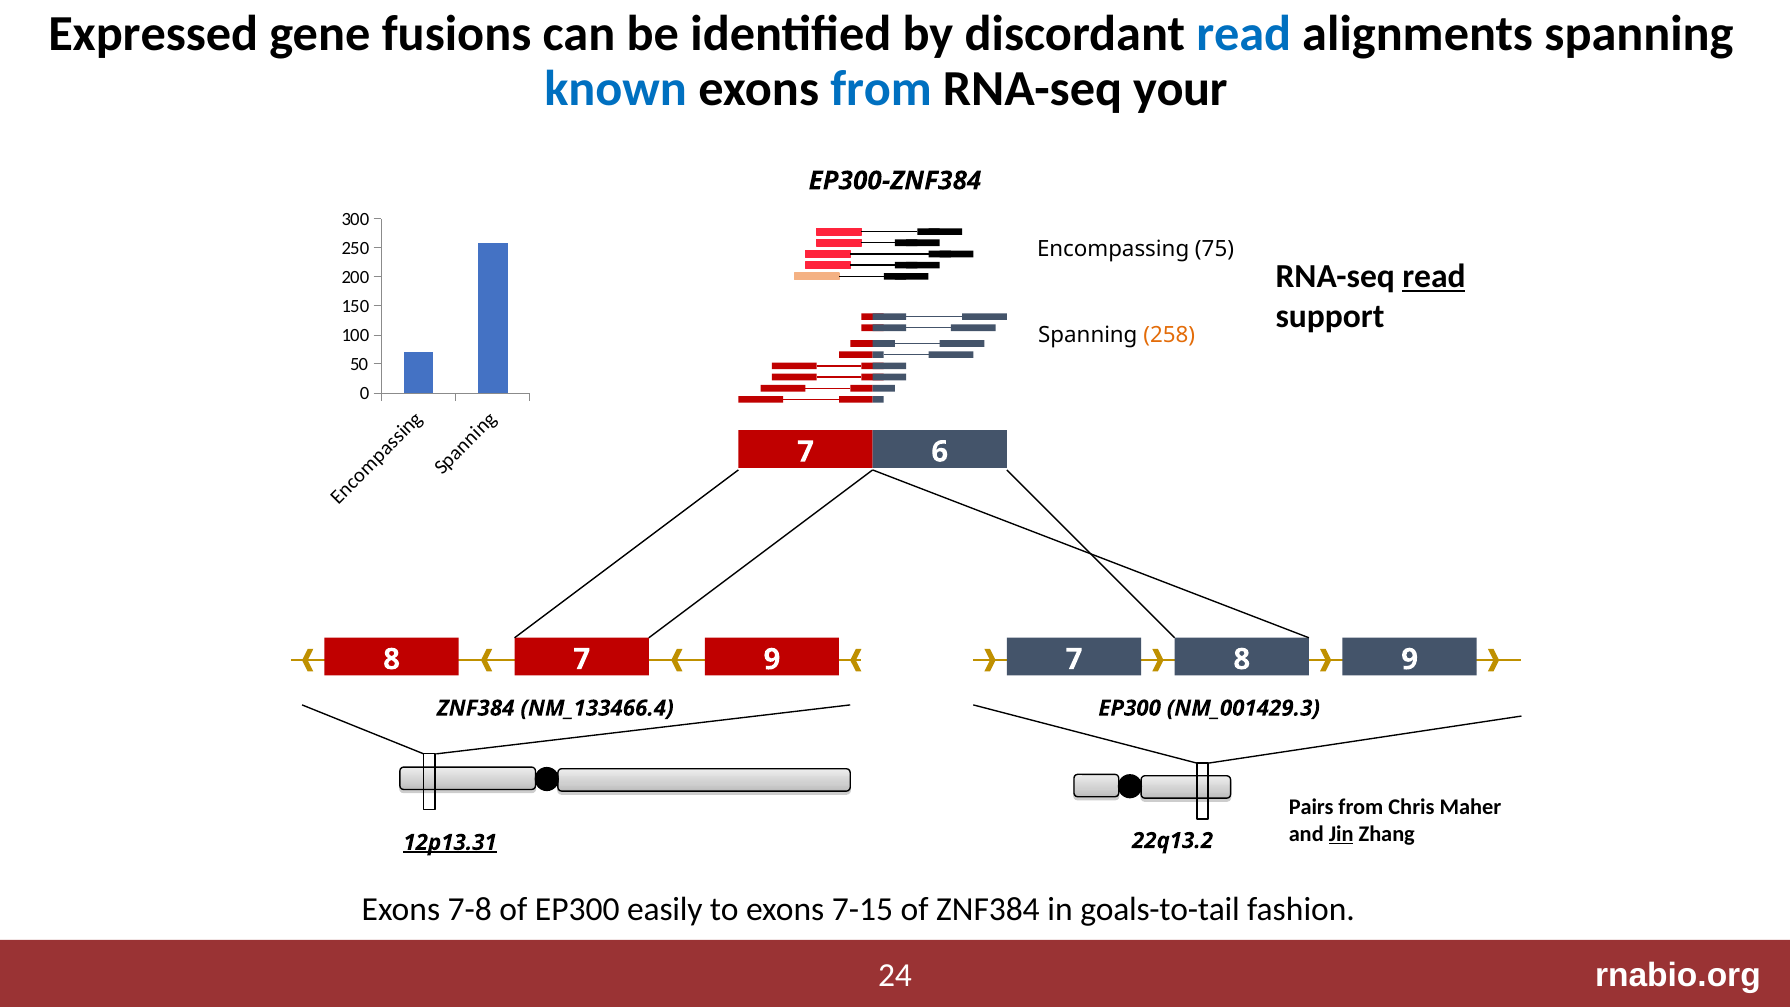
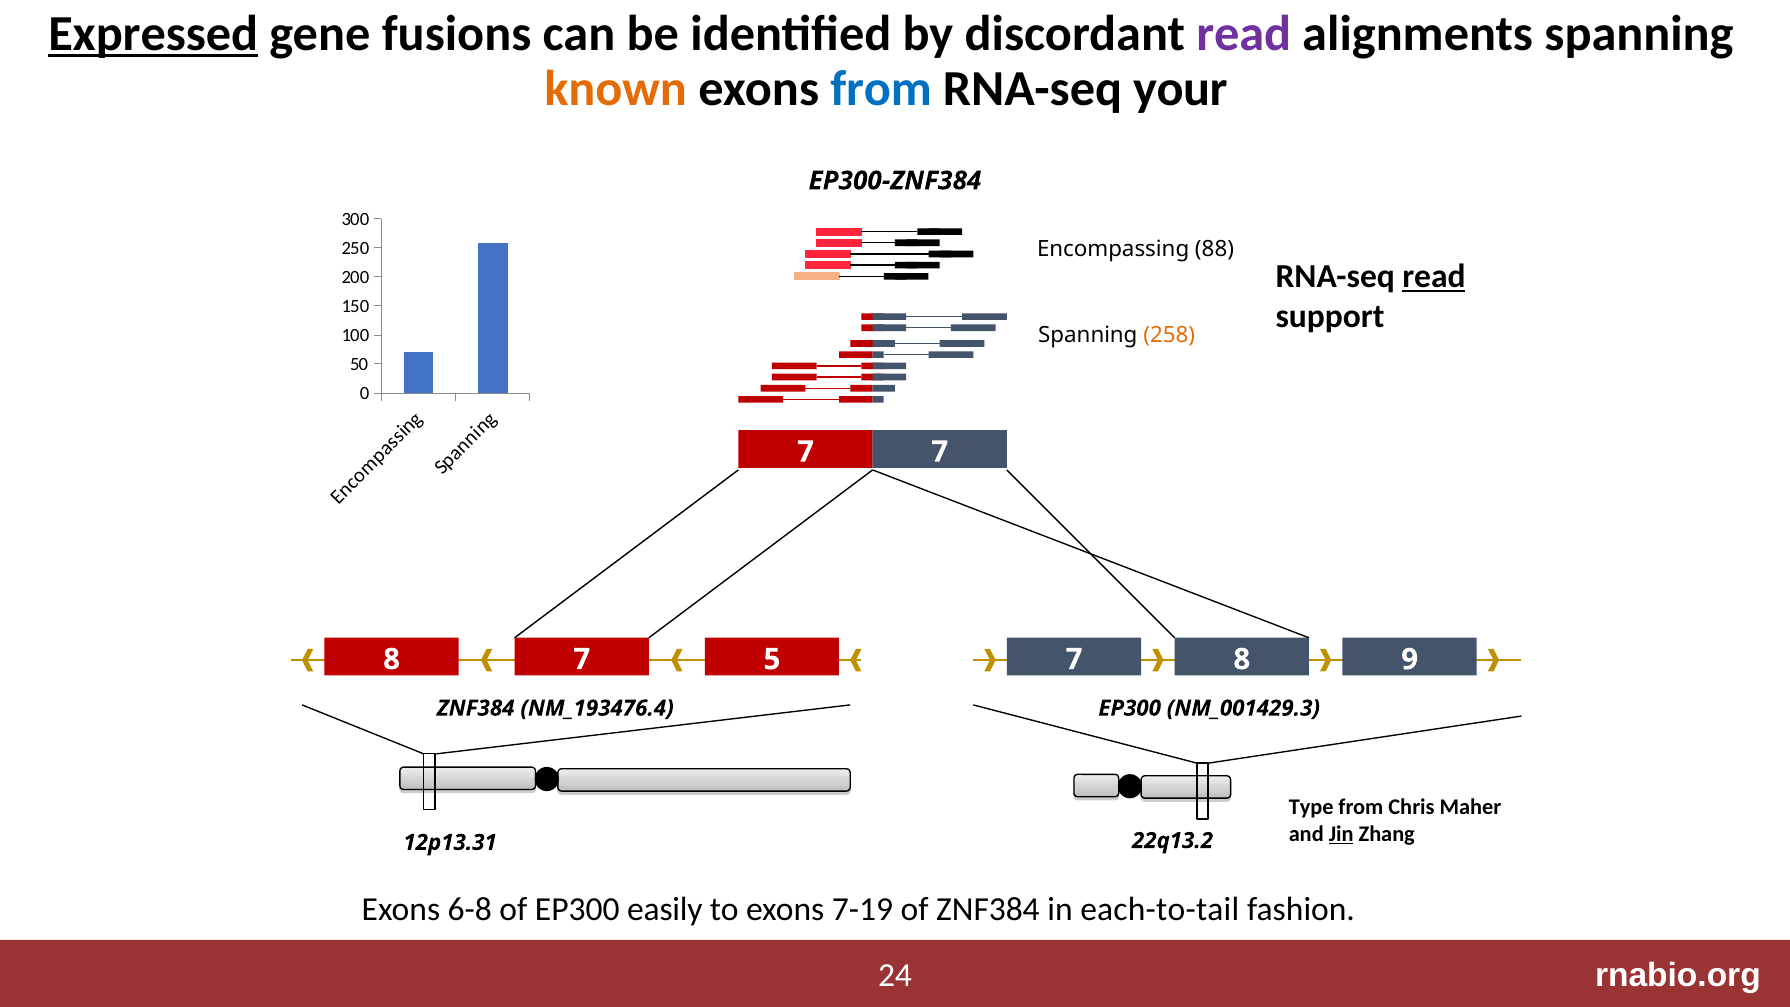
Expressed underline: none -> present
read at (1244, 34) colour: blue -> purple
known colour: blue -> orange
75: 75 -> 88
6 at (940, 452): 6 -> 7
9 at (772, 659): 9 -> 5
NM_133466.4: NM_133466.4 -> NM_193476.4
Pairs: Pairs -> Type
12p13.31 underline: present -> none
7-8: 7-8 -> 6-8
7-15: 7-15 -> 7-19
goals-to-tail: goals-to-tail -> each-to-tail
